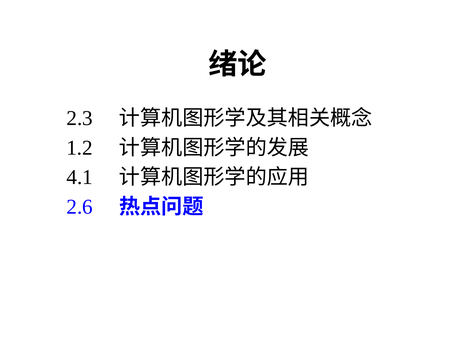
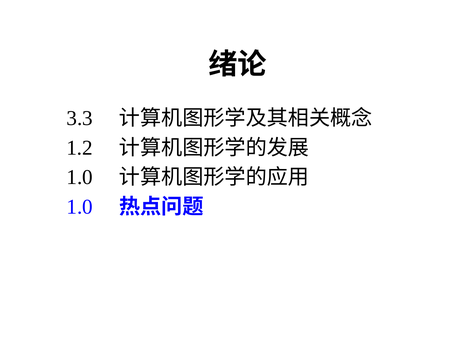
2.3: 2.3 -> 3.3
4.1 at (80, 177): 4.1 -> 1.0
2.6 at (80, 207): 2.6 -> 1.0
